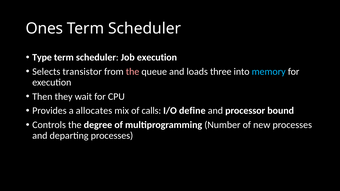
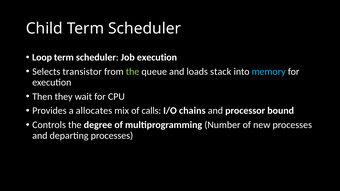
Ones: Ones -> Child
Type: Type -> Loop
the at (133, 72) colour: pink -> light green
three: three -> stack
define: define -> chains
